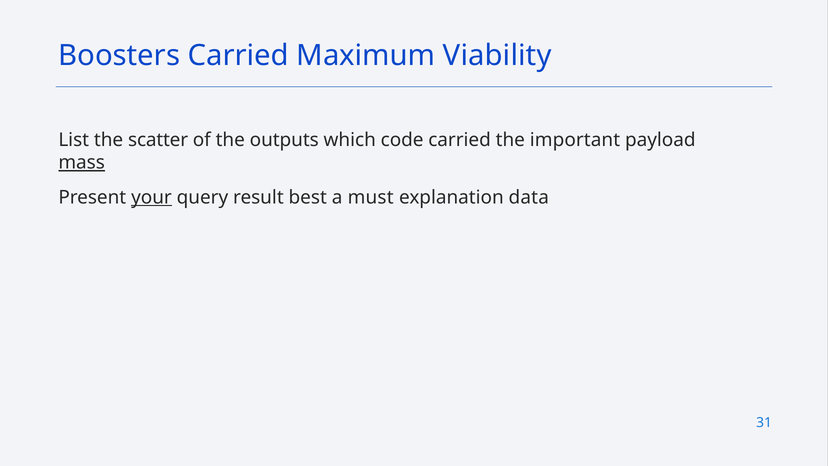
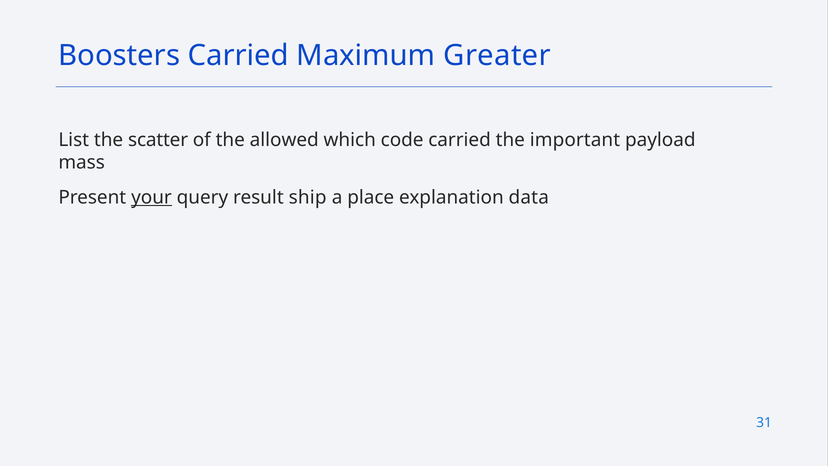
Viability: Viability -> Greater
outputs: outputs -> allowed
mass underline: present -> none
best: best -> ship
must: must -> place
